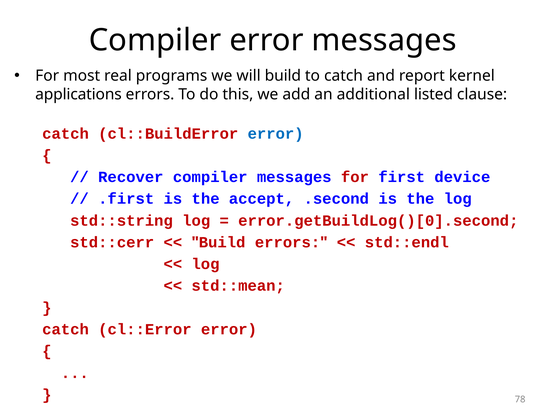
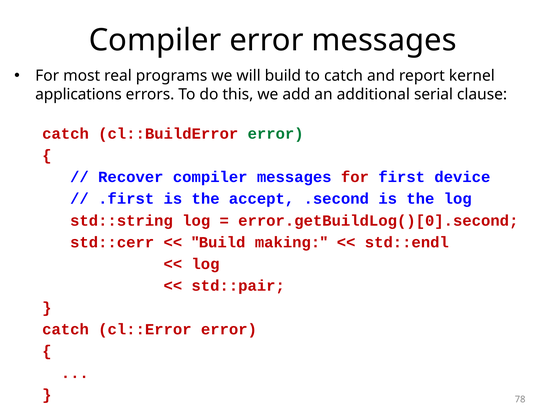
listed: listed -> serial
error at (276, 134) colour: blue -> green
Build errors: errors -> making
std::mean: std::mean -> std::pair
